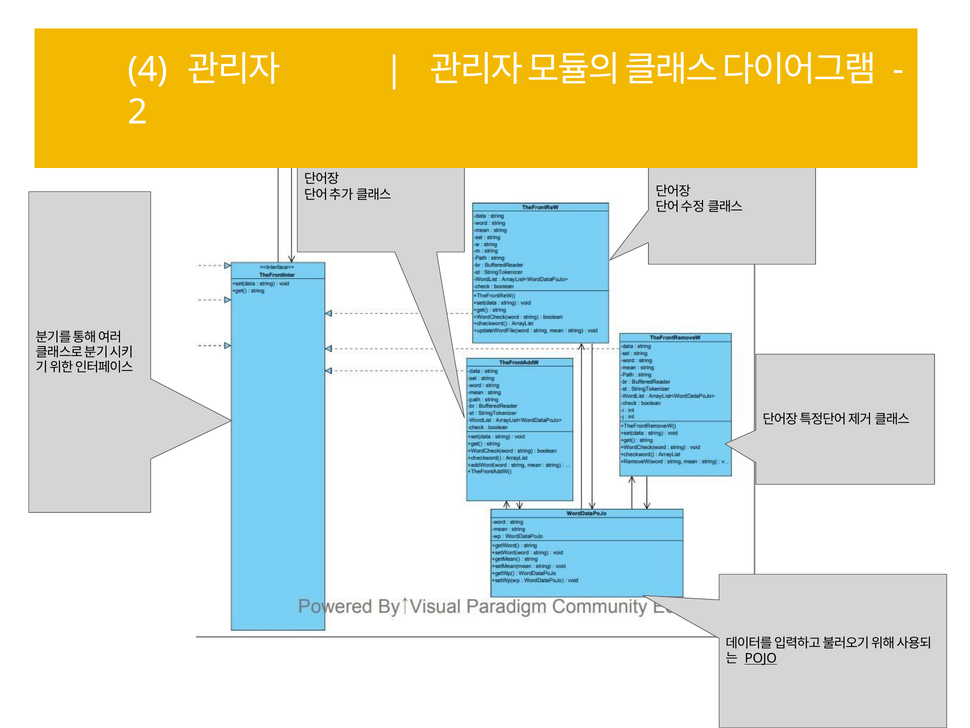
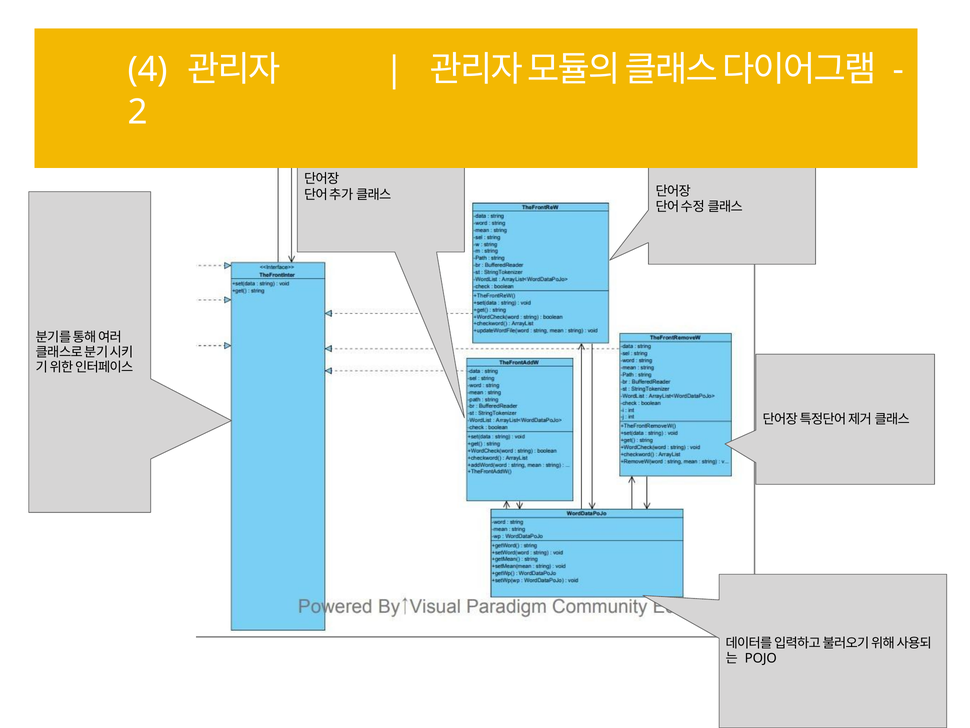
POJO underline: present -> none
